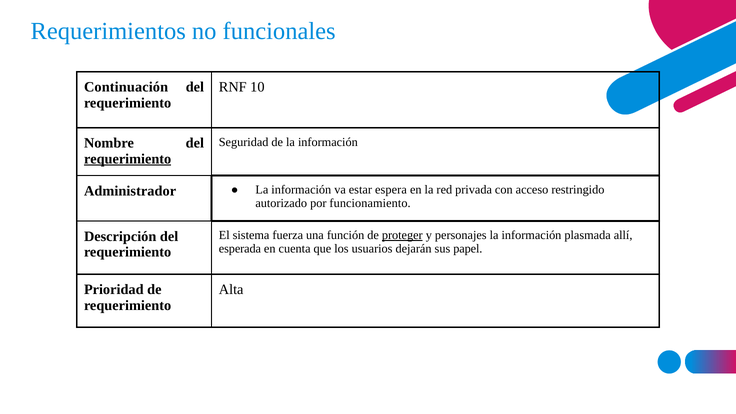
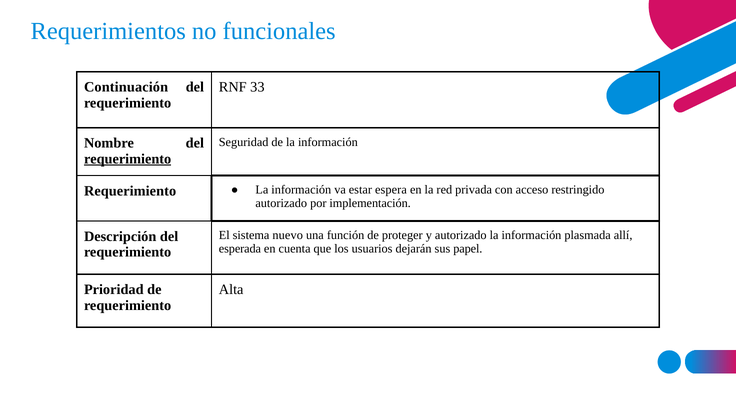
10: 10 -> 33
Administrador at (130, 191): Administrador -> Requerimiento
funcionamiento: funcionamiento -> implementación
fuerza: fuerza -> nuevo
proteger underline: present -> none
y personajes: personajes -> autorizado
